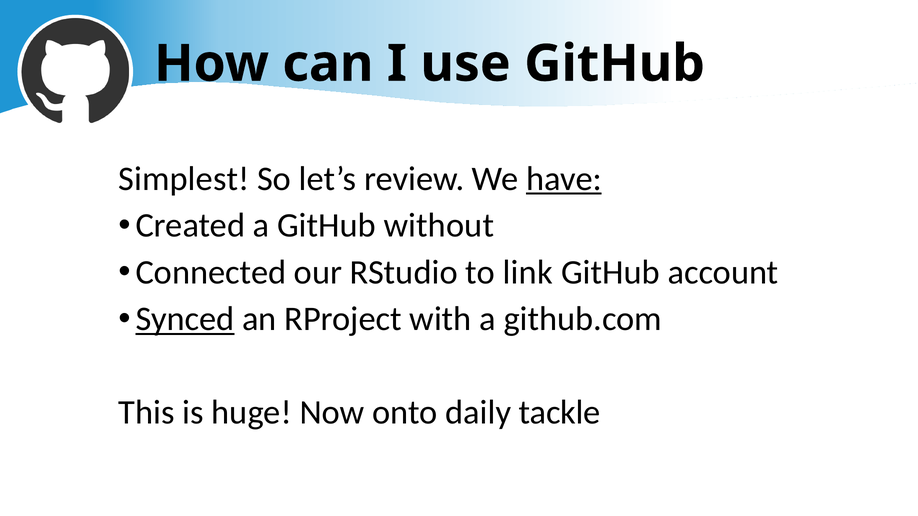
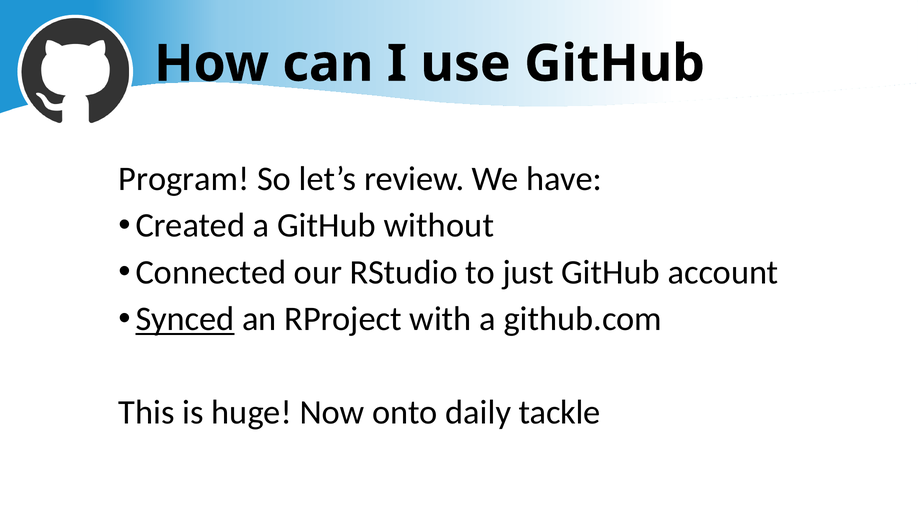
Simplest: Simplest -> Program
have underline: present -> none
link: link -> just
